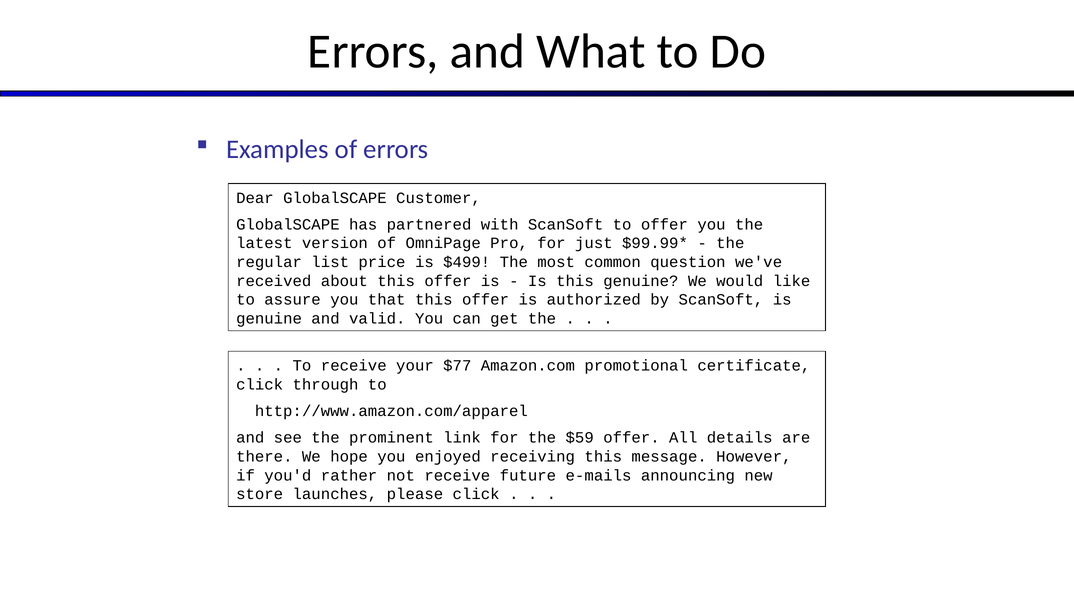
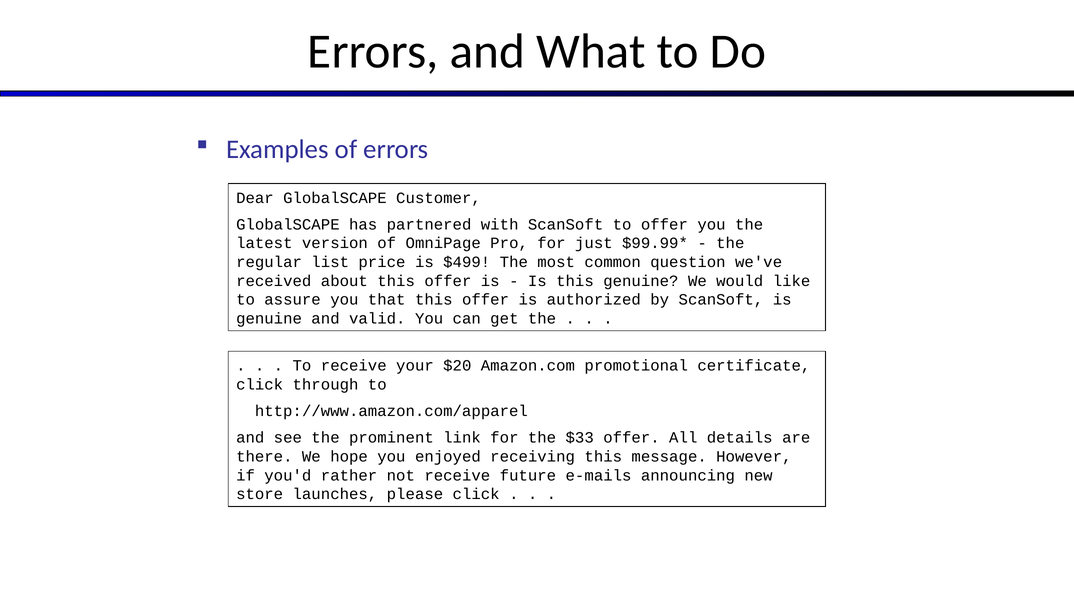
$77: $77 -> $20
$59: $59 -> $33
